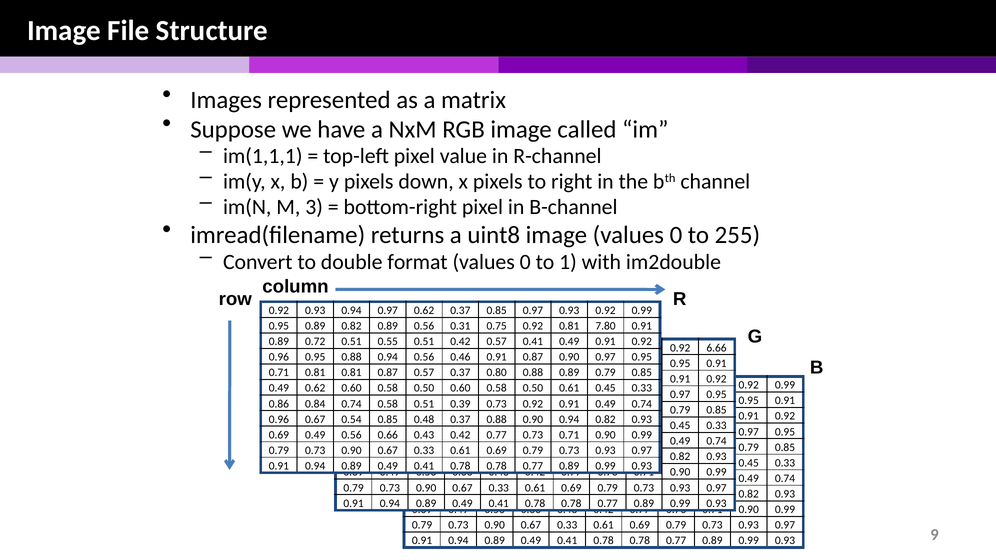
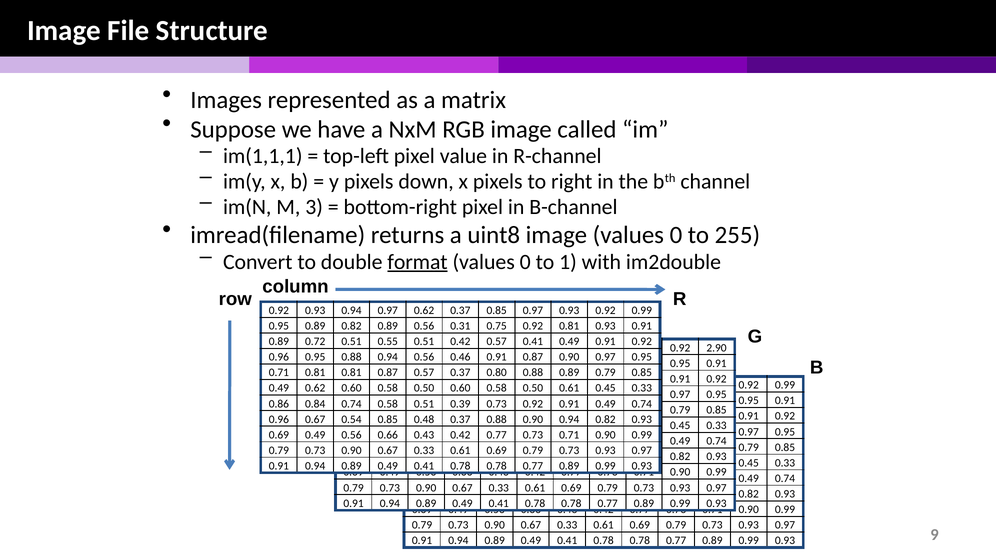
format underline: none -> present
0.81 7.80: 7.80 -> 0.93
6.66: 6.66 -> 2.90
